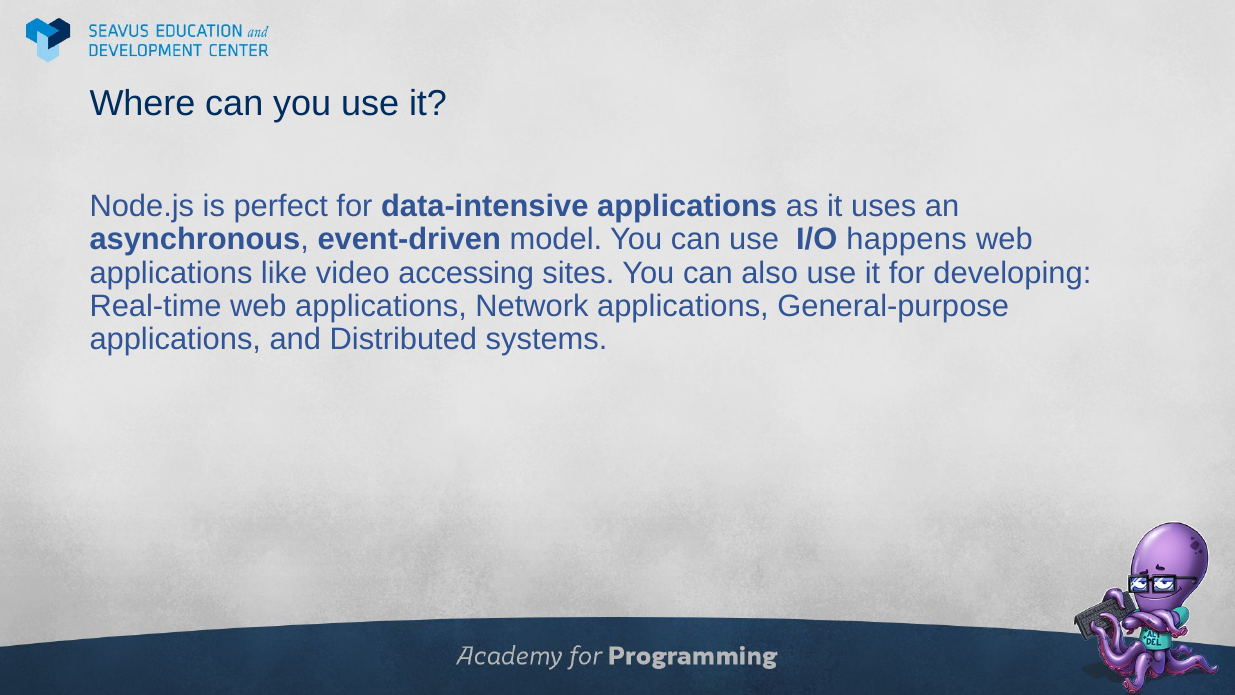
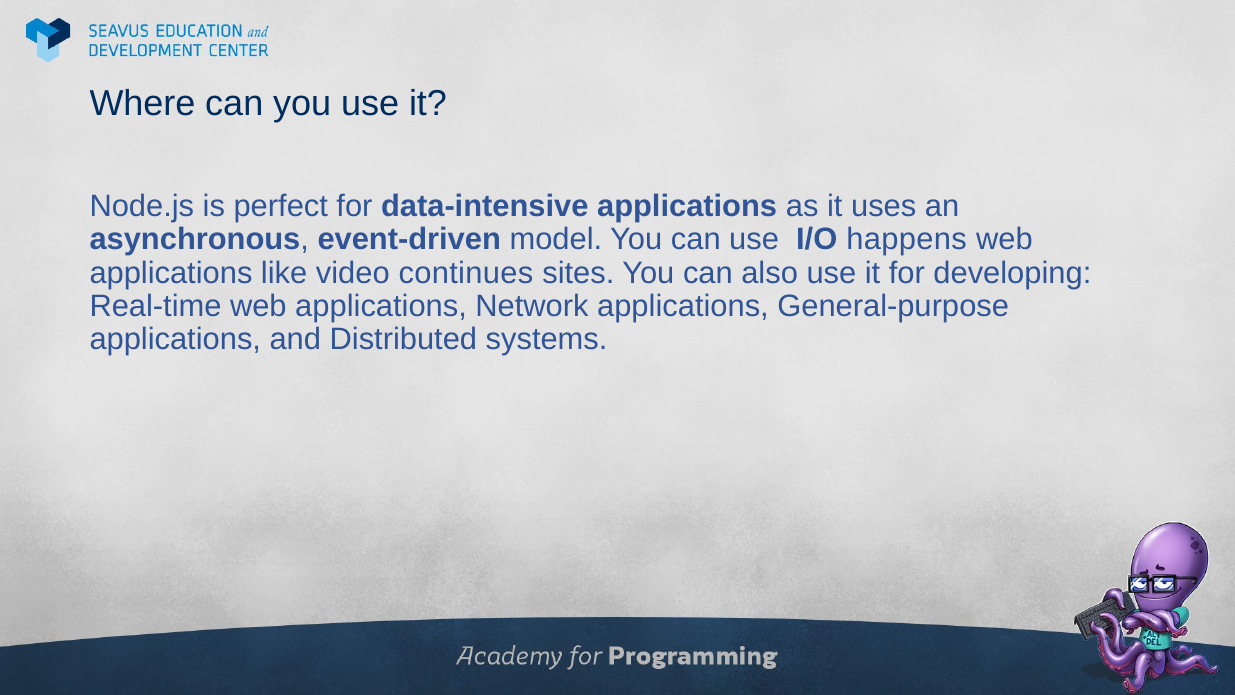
accessing: accessing -> continues
